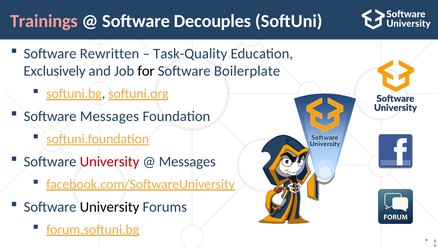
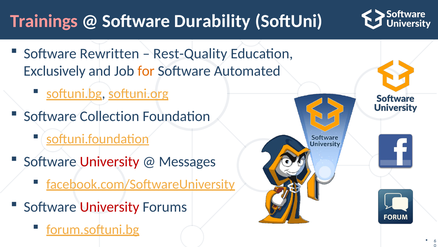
Decouples: Decouples -> Durability
Task-Quality: Task-Quality -> Rest-Quality
for colour: black -> orange
Boilerplate: Boilerplate -> Automated
Software Messages: Messages -> Collection
University at (110, 207) colour: black -> red
